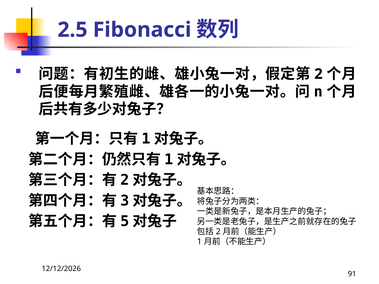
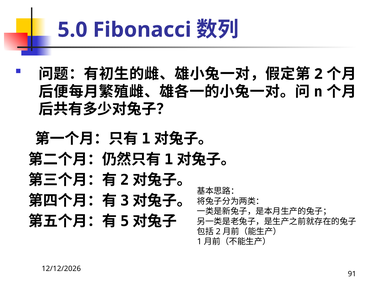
2.5: 2.5 -> 5.0
